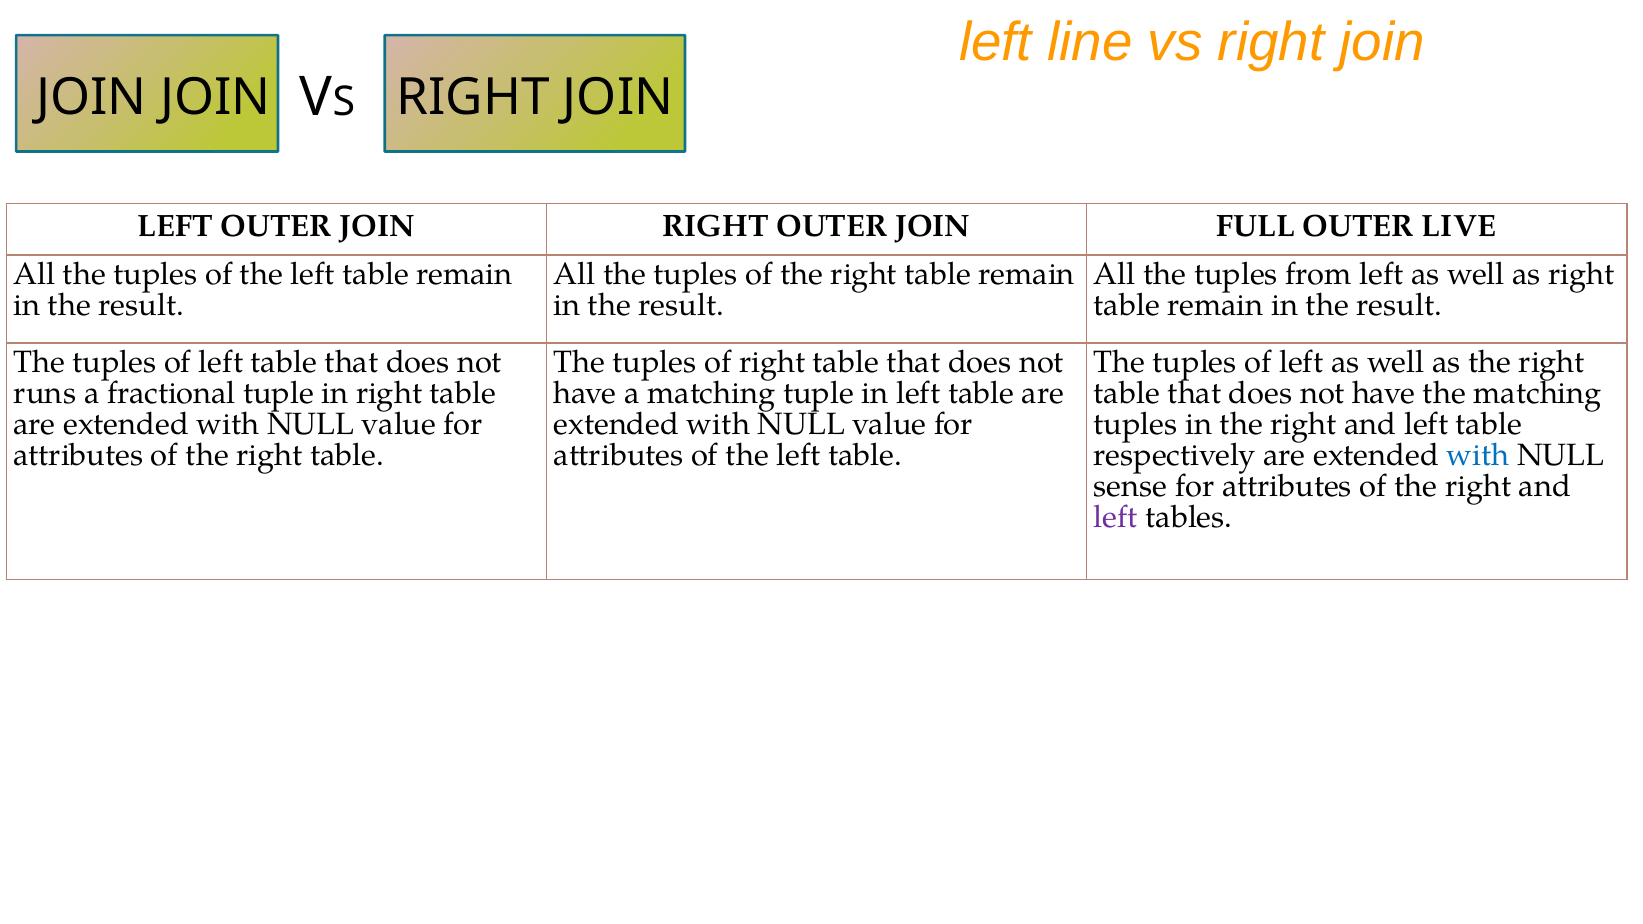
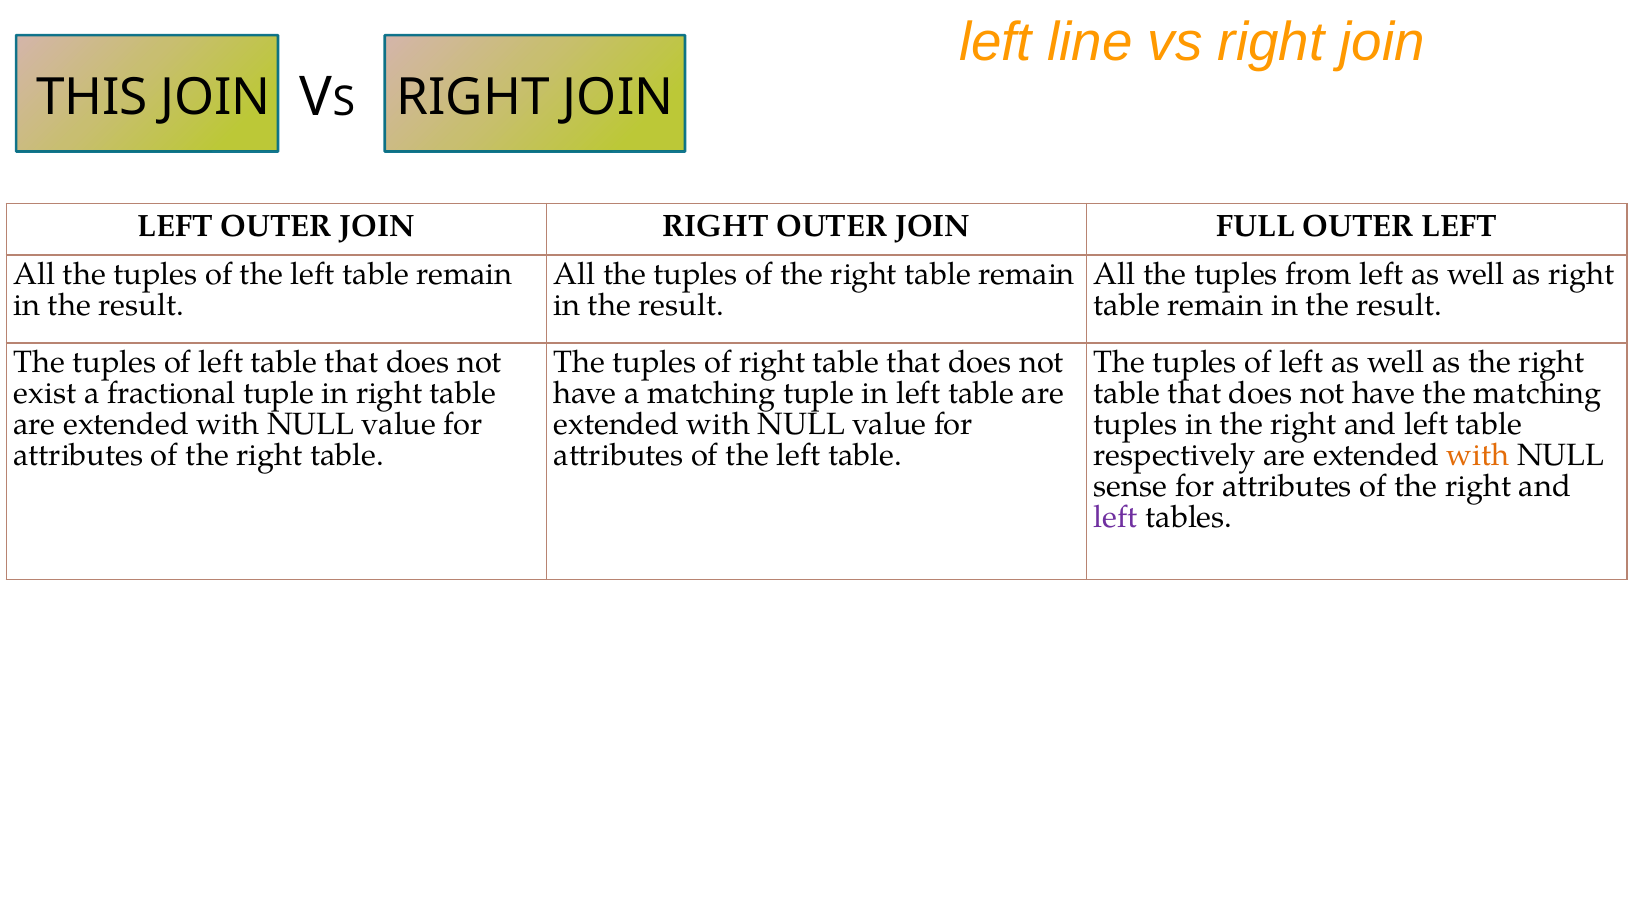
JOIN at (92, 97): JOIN -> THIS
OUTER LIVE: LIVE -> LEFT
runs: runs -> exist
with at (1478, 456) colour: blue -> orange
